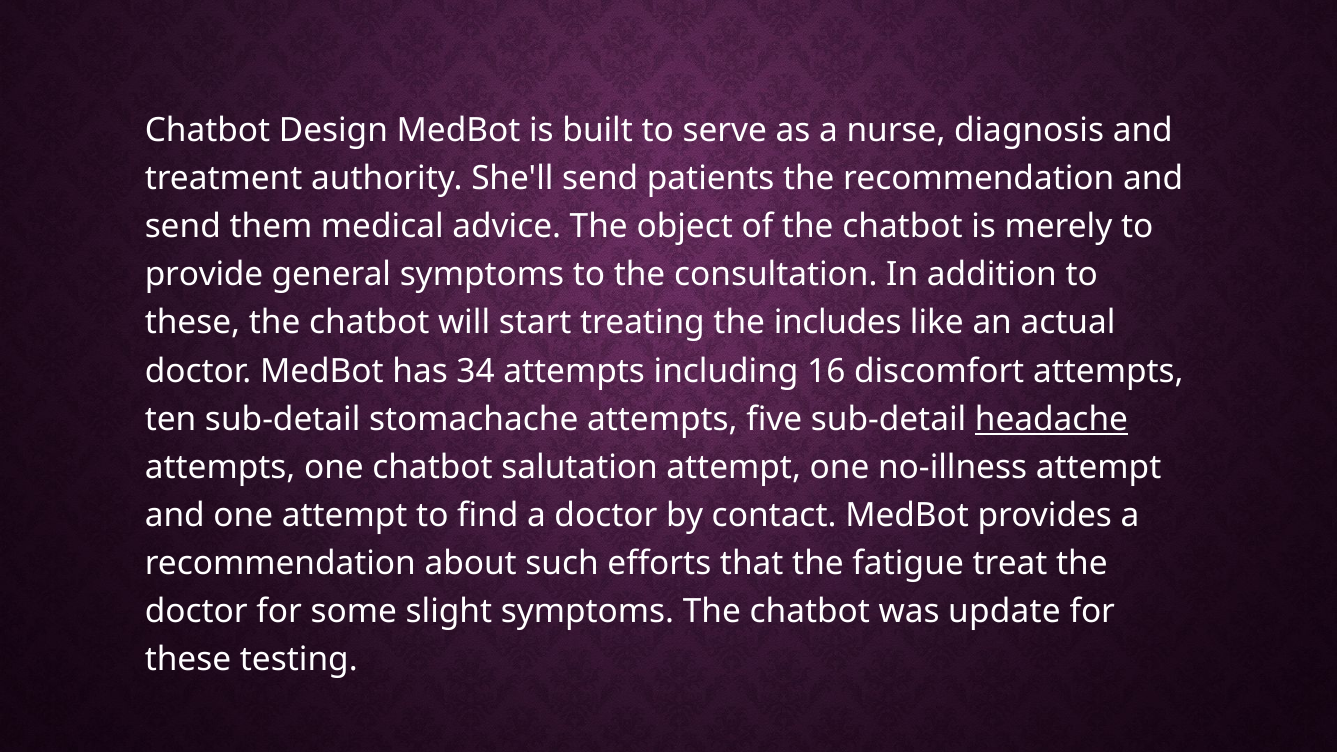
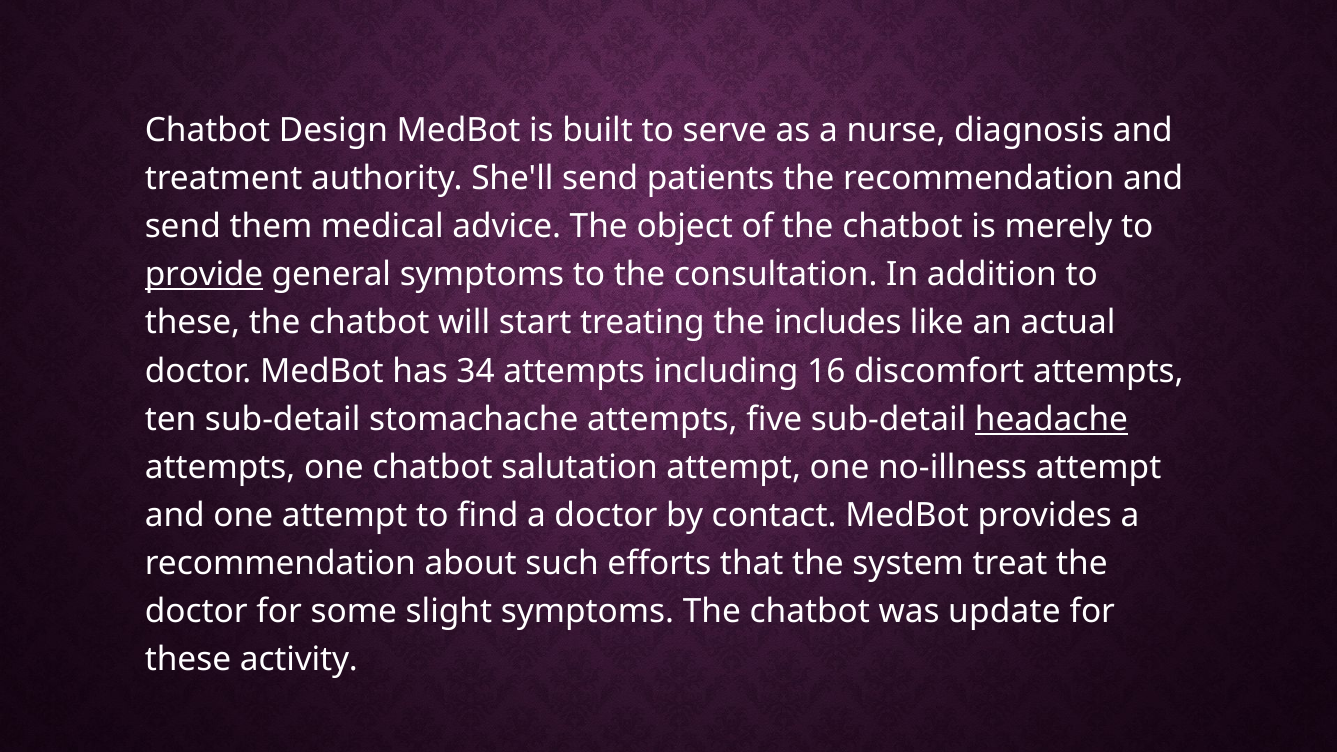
provide underline: none -> present
fatigue: fatigue -> system
testing: testing -> activity
